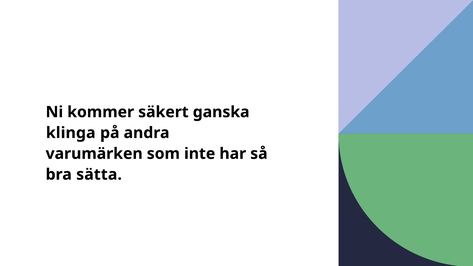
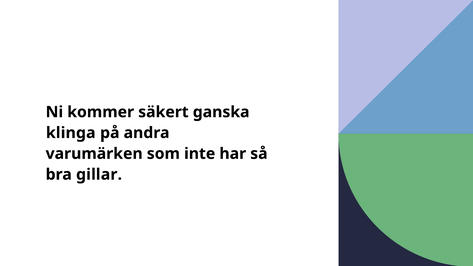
sätta: sätta -> gillar
